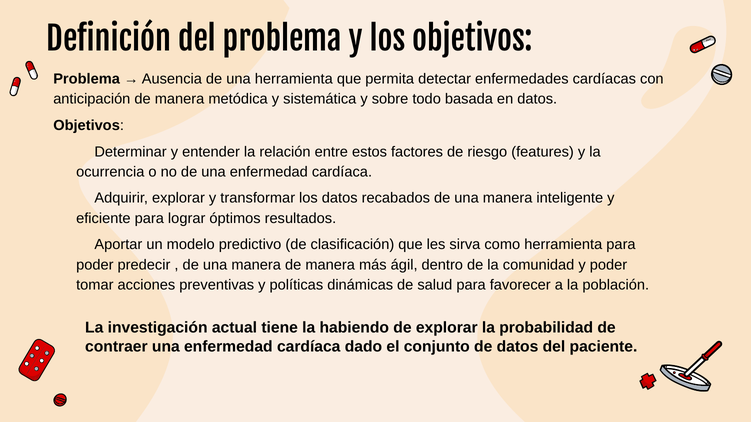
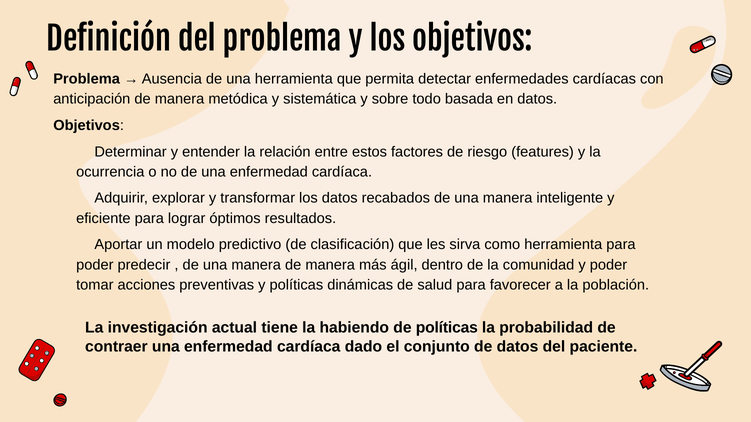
de explorar: explorar -> políticas
